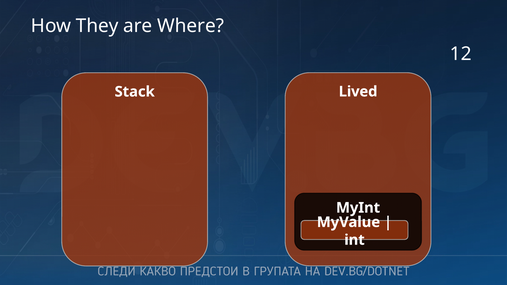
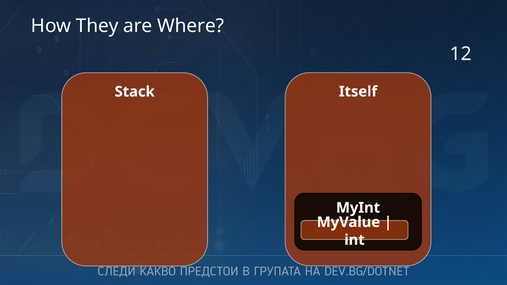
Lived: Lived -> Itself
